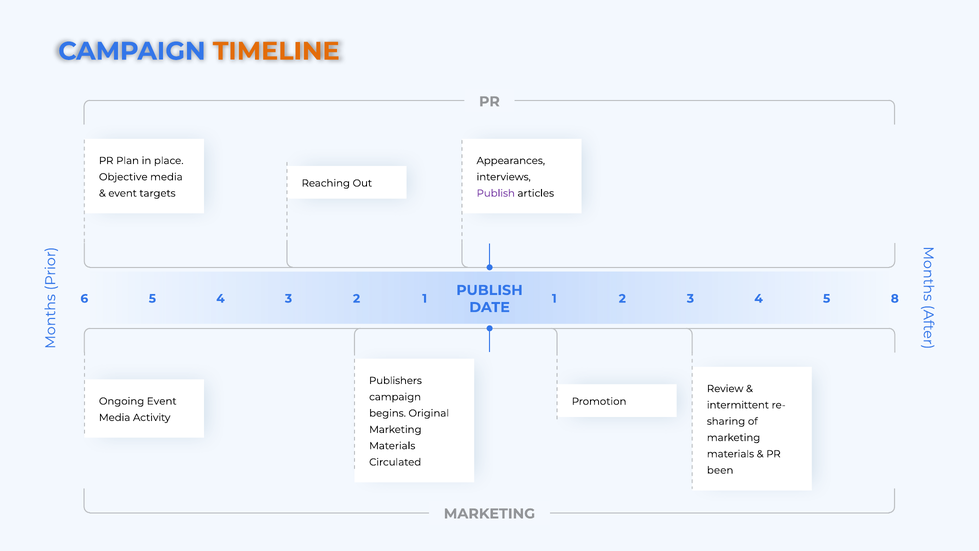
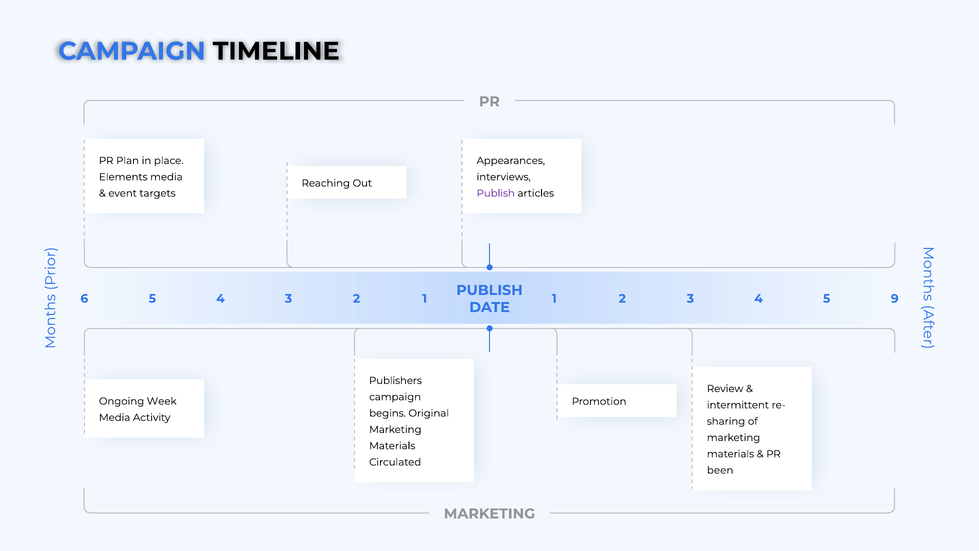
TIMELINE colour: orange -> black
Objective: Objective -> Elements
8: 8 -> 9
Ongoing Event: Event -> Week
